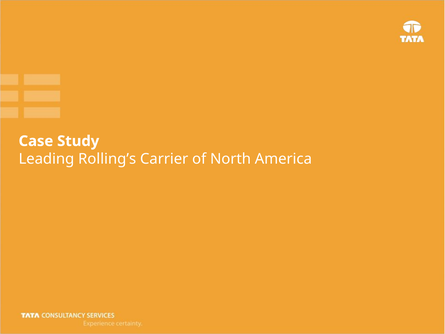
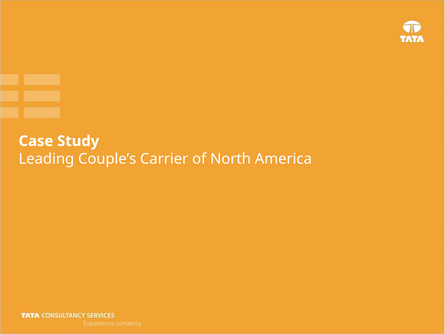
Rolling’s: Rolling’s -> Couple’s
